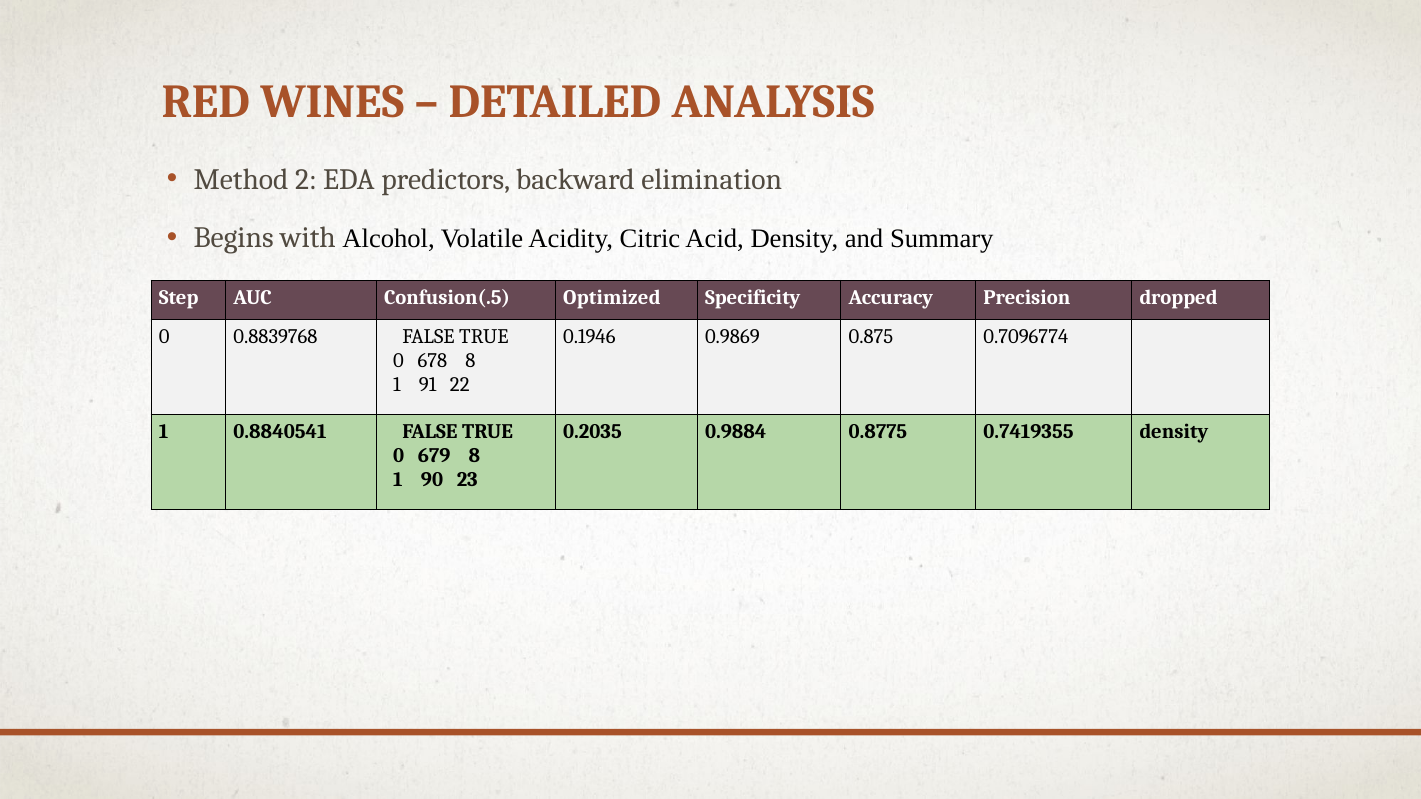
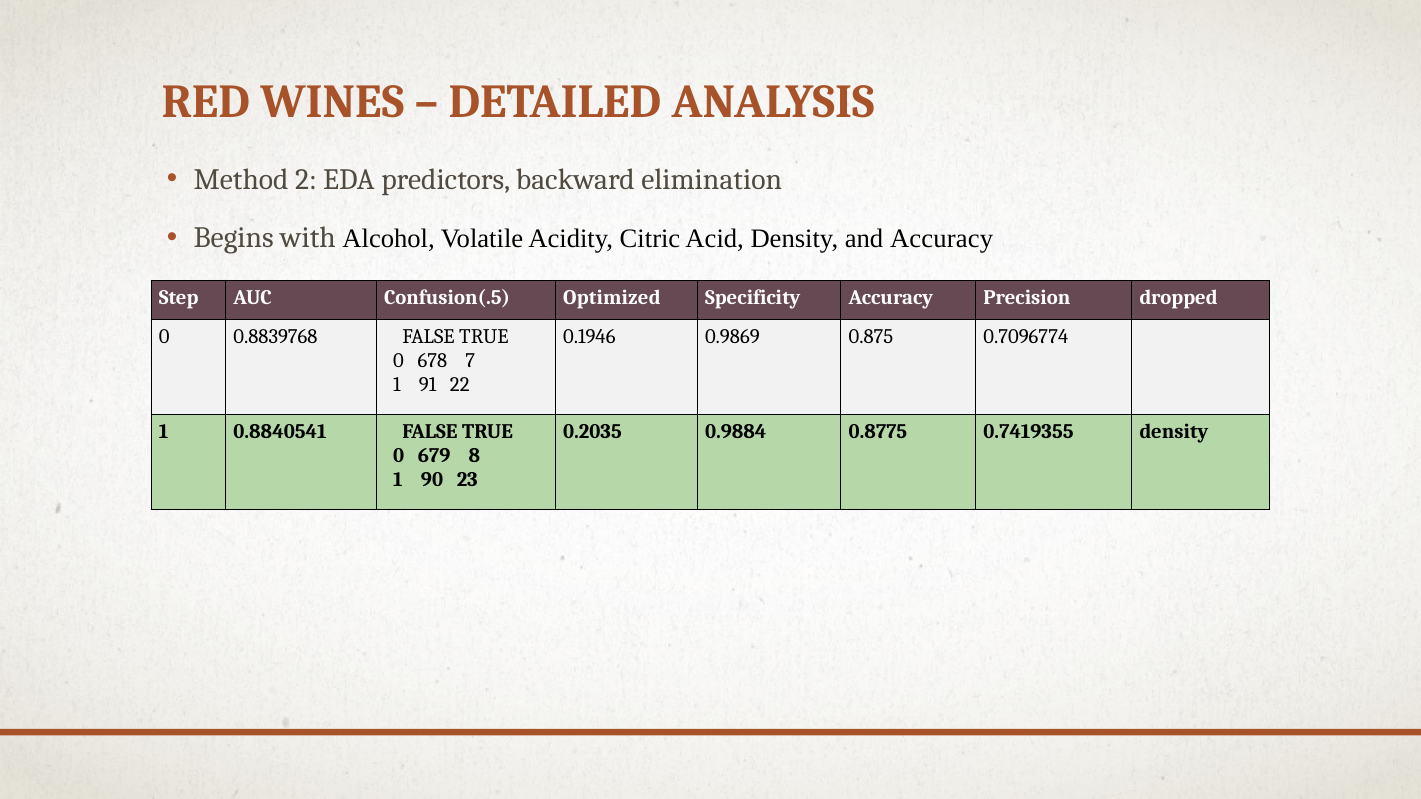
and Summary: Summary -> Accuracy
678 8: 8 -> 7
